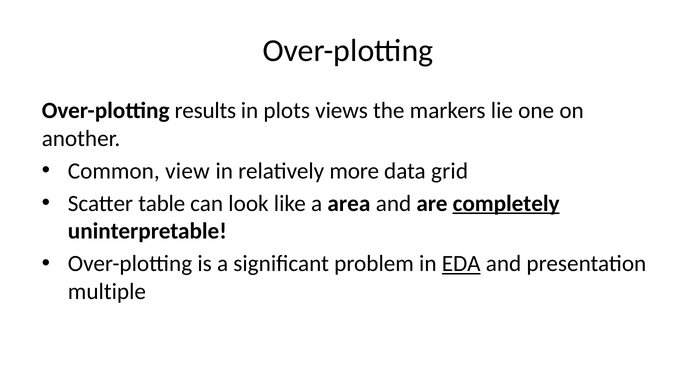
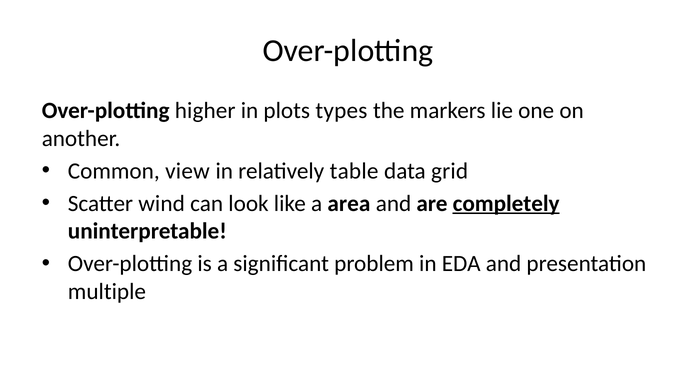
results: results -> higher
views: views -> types
more: more -> table
table: table -> wind
EDA underline: present -> none
